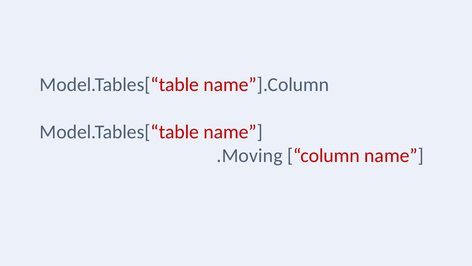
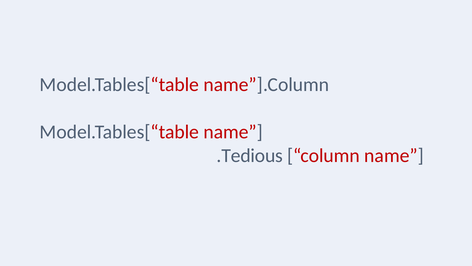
.Moving: .Moving -> .Tedious
